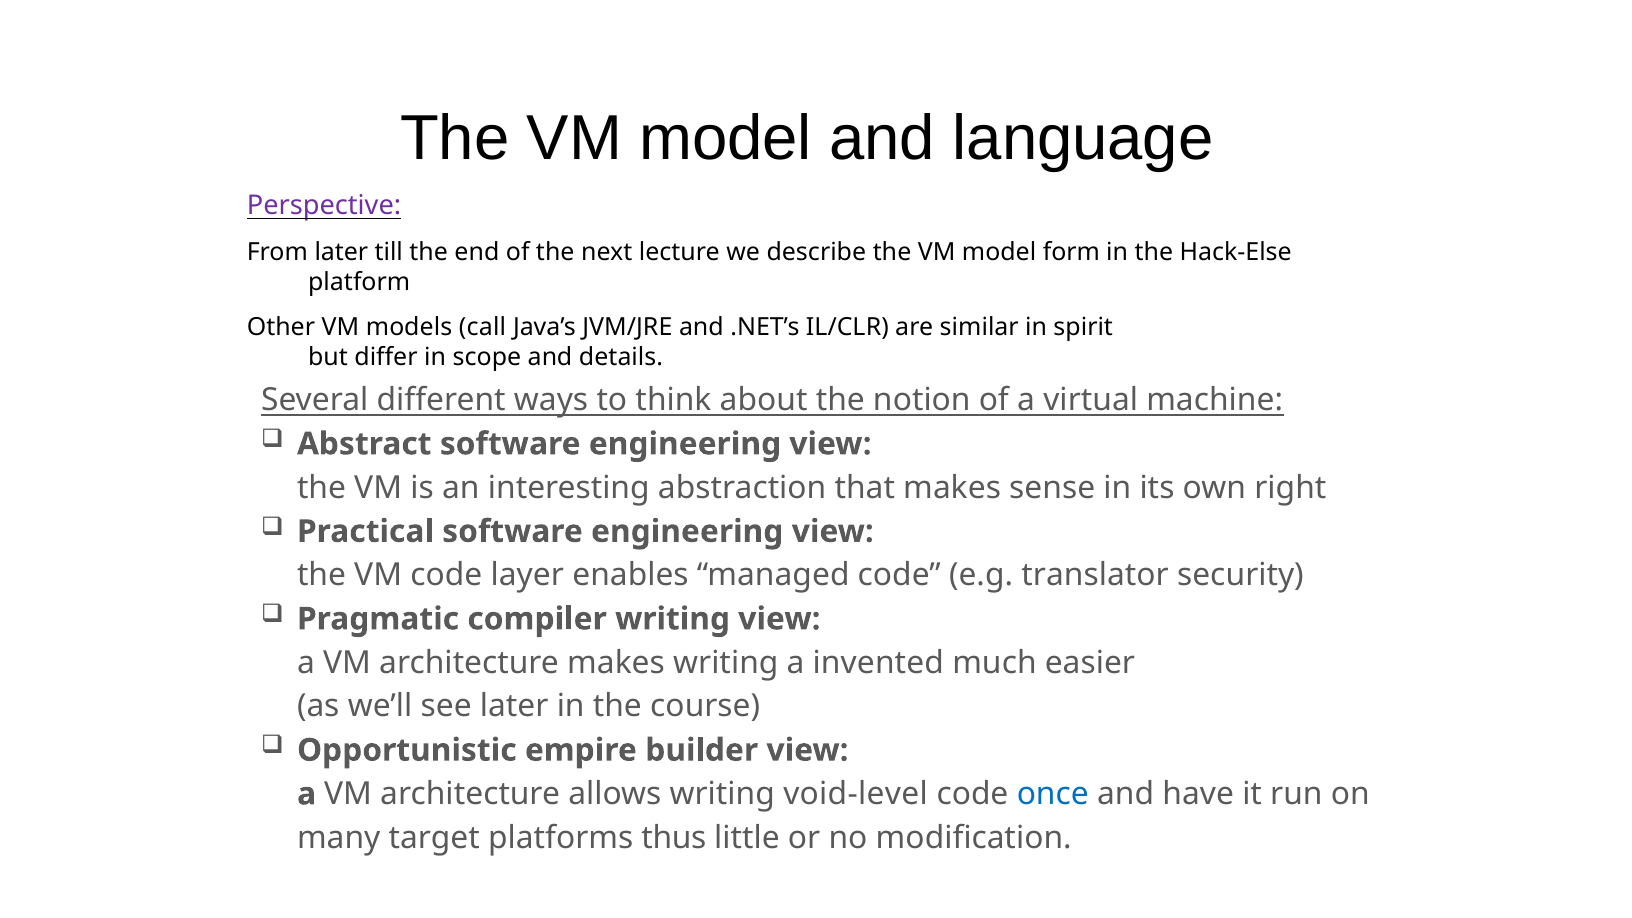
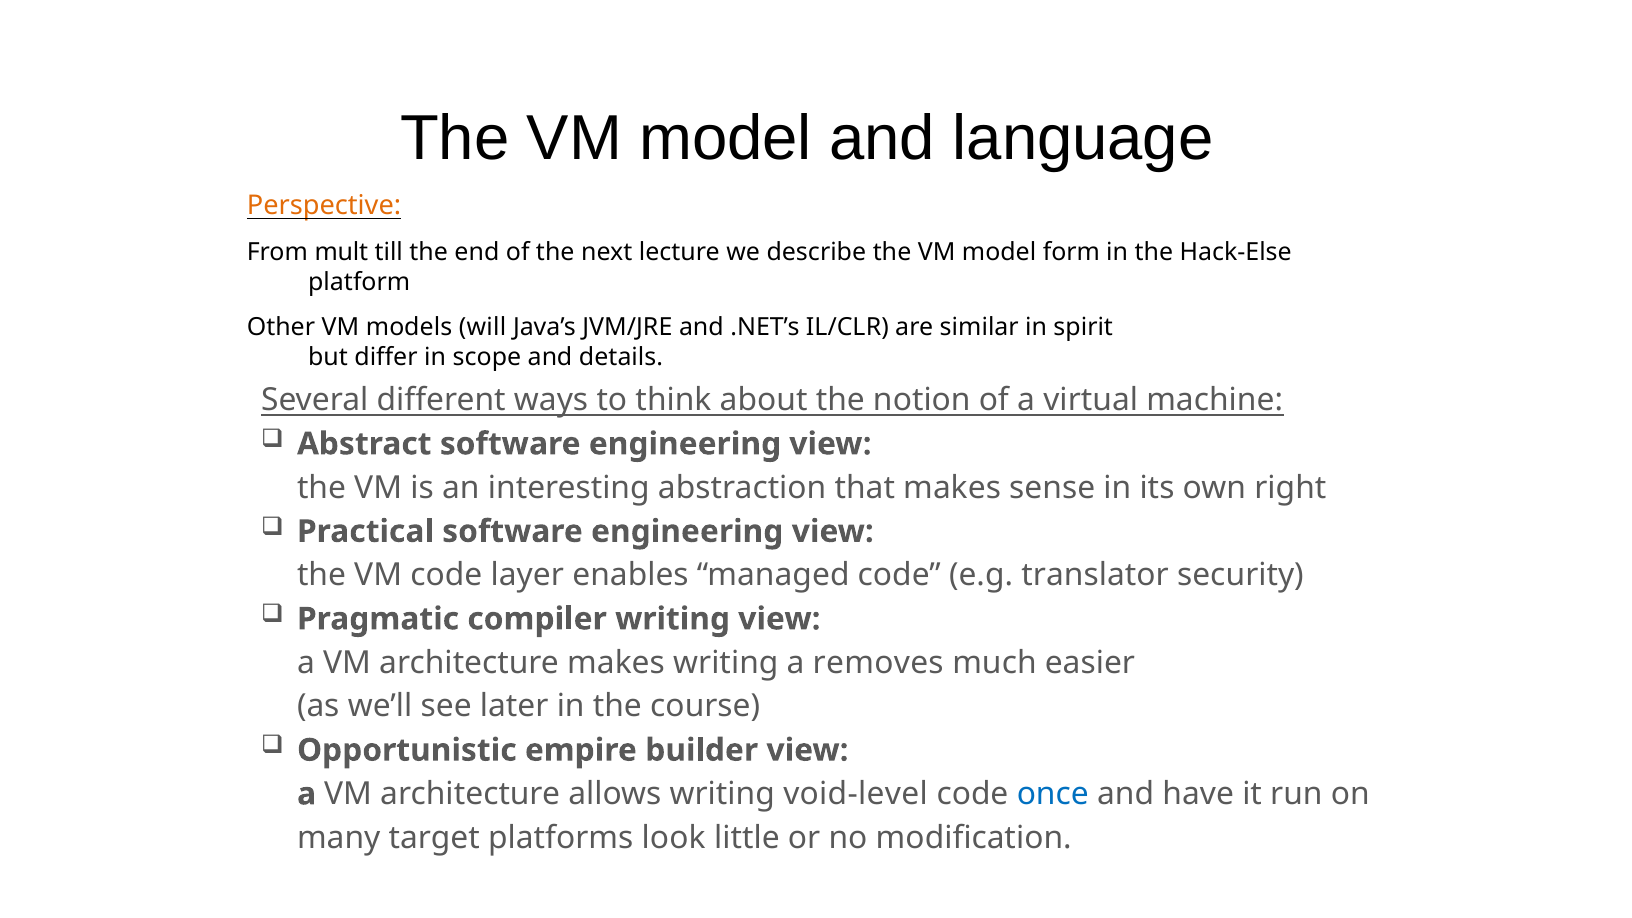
Perspective colour: purple -> orange
From later: later -> mult
call: call -> will
invented: invented -> removes
thus: thus -> look
